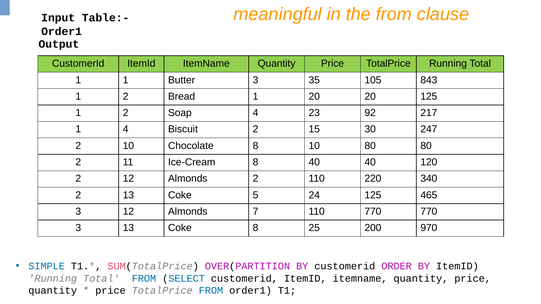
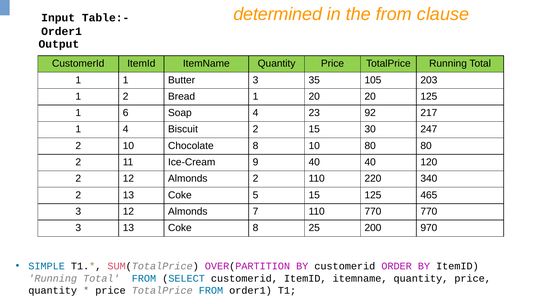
meaningful: meaningful -> determined
843: 843 -> 203
2 at (126, 113): 2 -> 6
Ice-Cream 8: 8 -> 9
5 24: 24 -> 15
